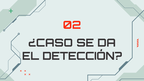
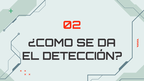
¿CASO: ¿CASO -> ¿COMO
